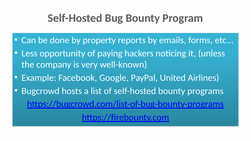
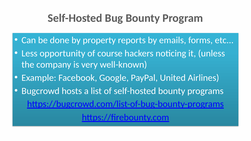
paying: paying -> course
